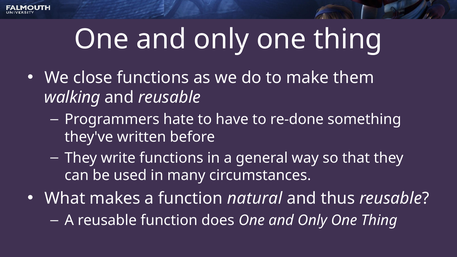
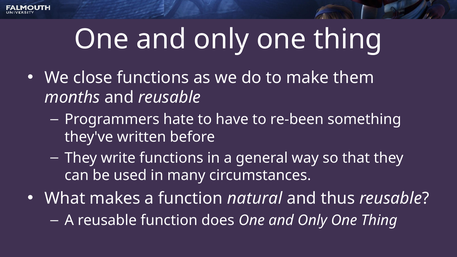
walking: walking -> months
re-done: re-done -> re-been
